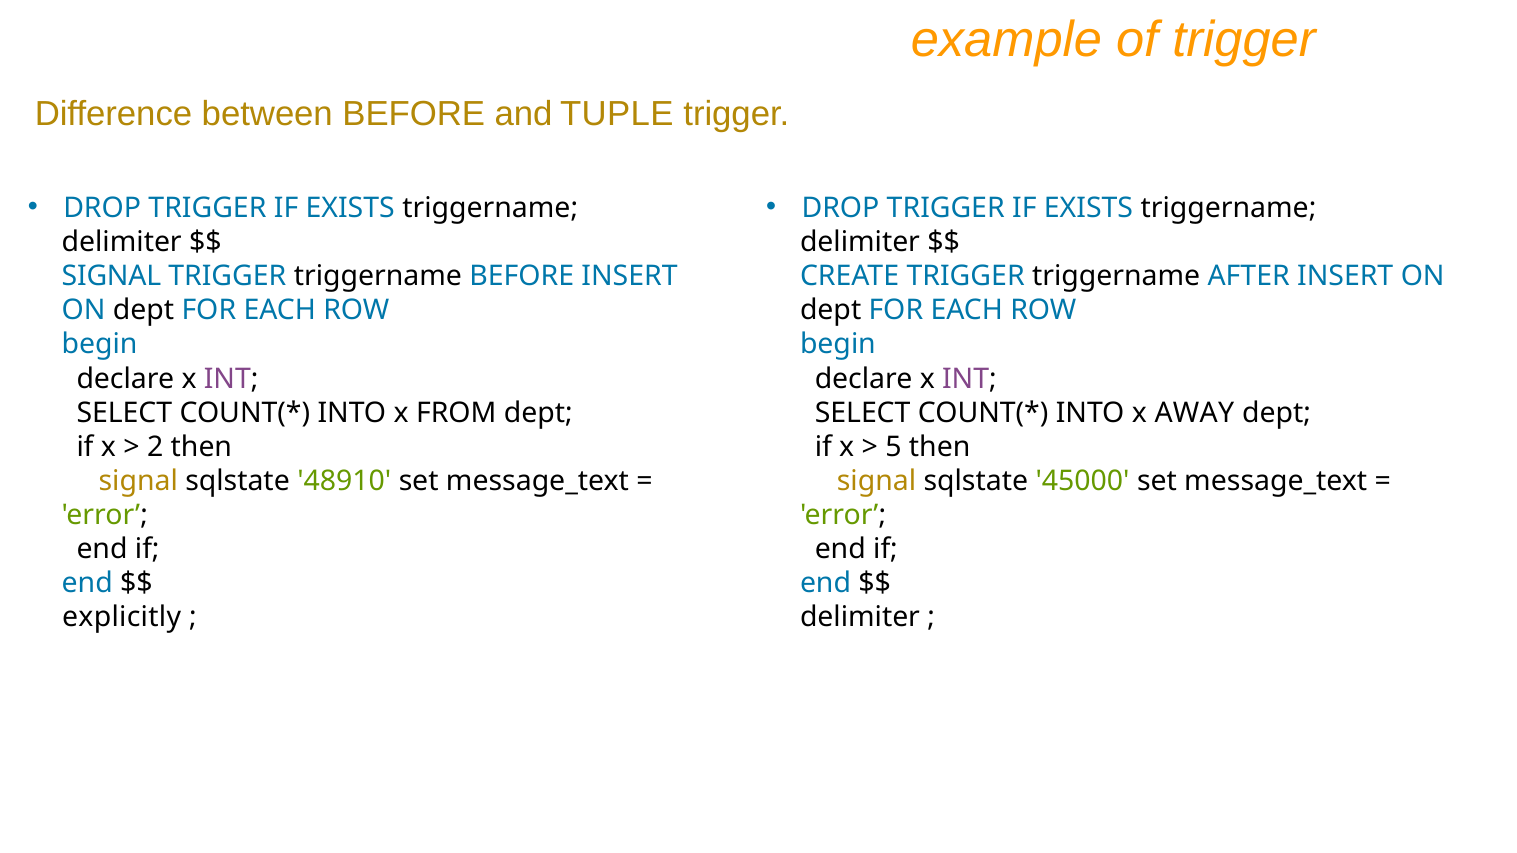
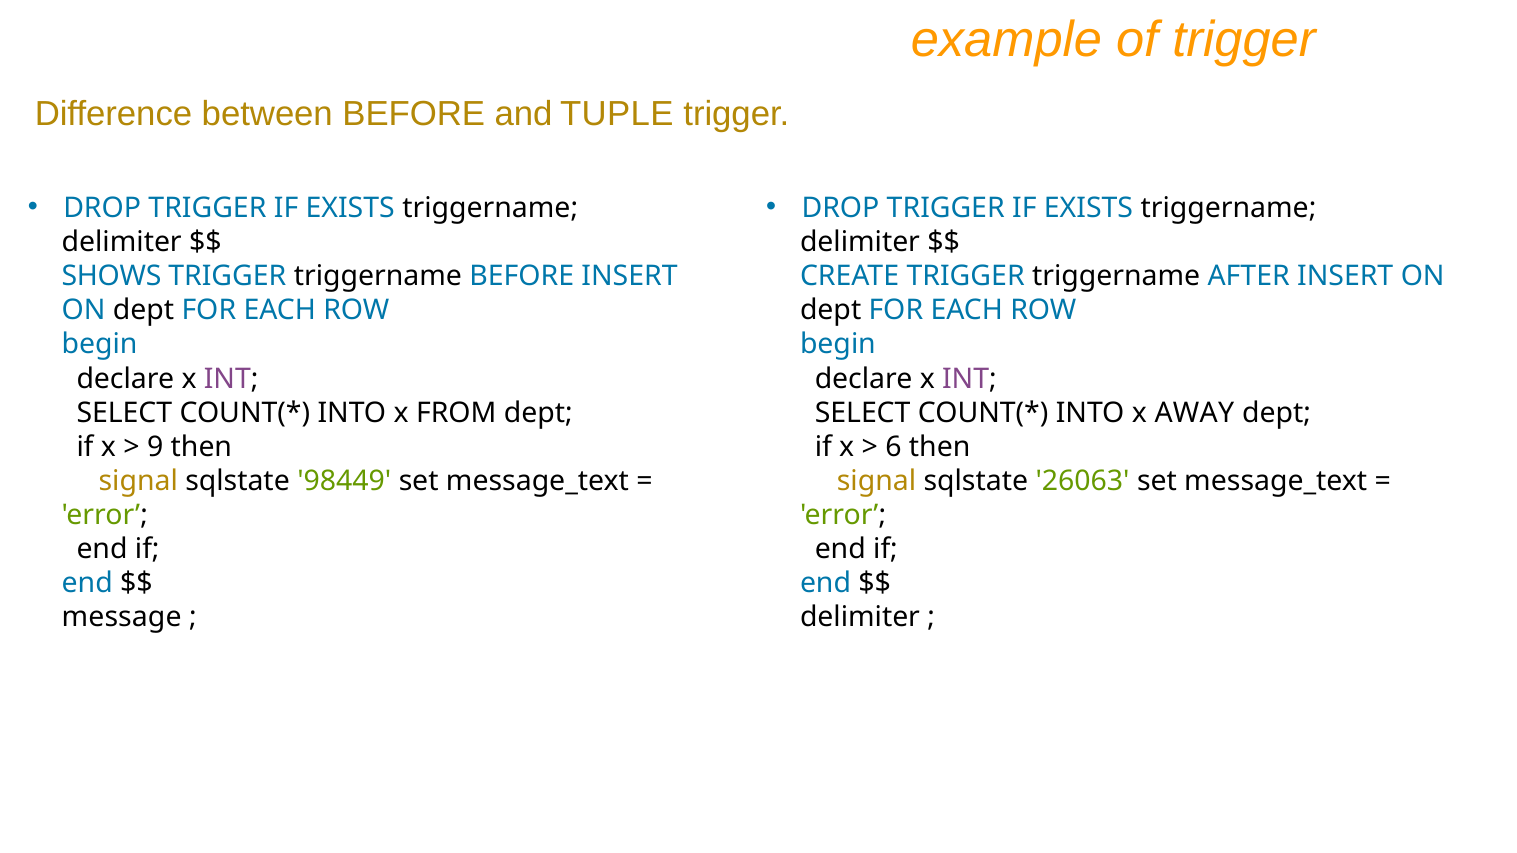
SIGNAL at (111, 276): SIGNAL -> SHOWS
2: 2 -> 9
5: 5 -> 6
48910: 48910 -> 98449
45000: 45000 -> 26063
explicitly: explicitly -> message
